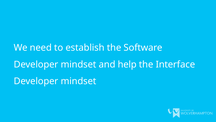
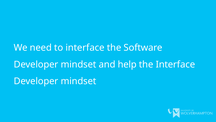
to establish: establish -> interface
